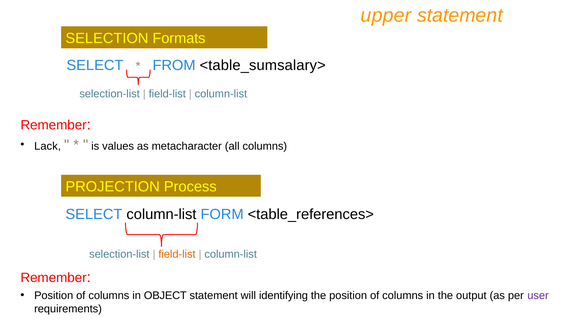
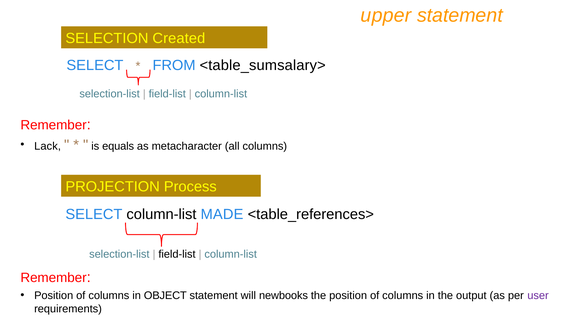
Formats: Formats -> Created
values: values -> equals
FORM: FORM -> MADE
field-list at (177, 254) colour: orange -> black
identifying: identifying -> newbooks
